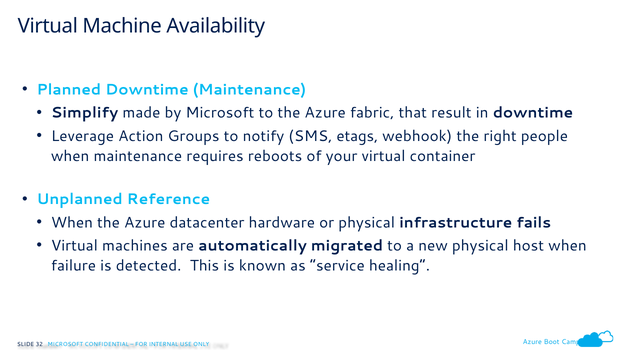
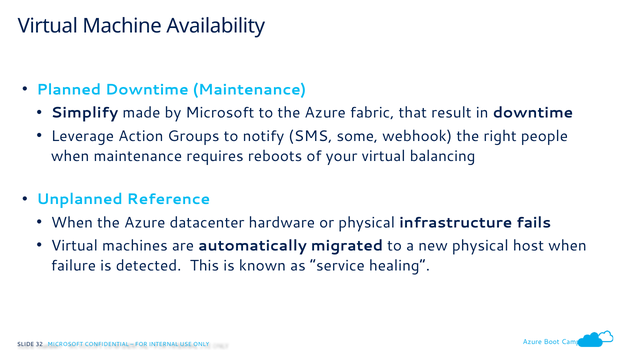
etags: etags -> some
container: container -> balancing
